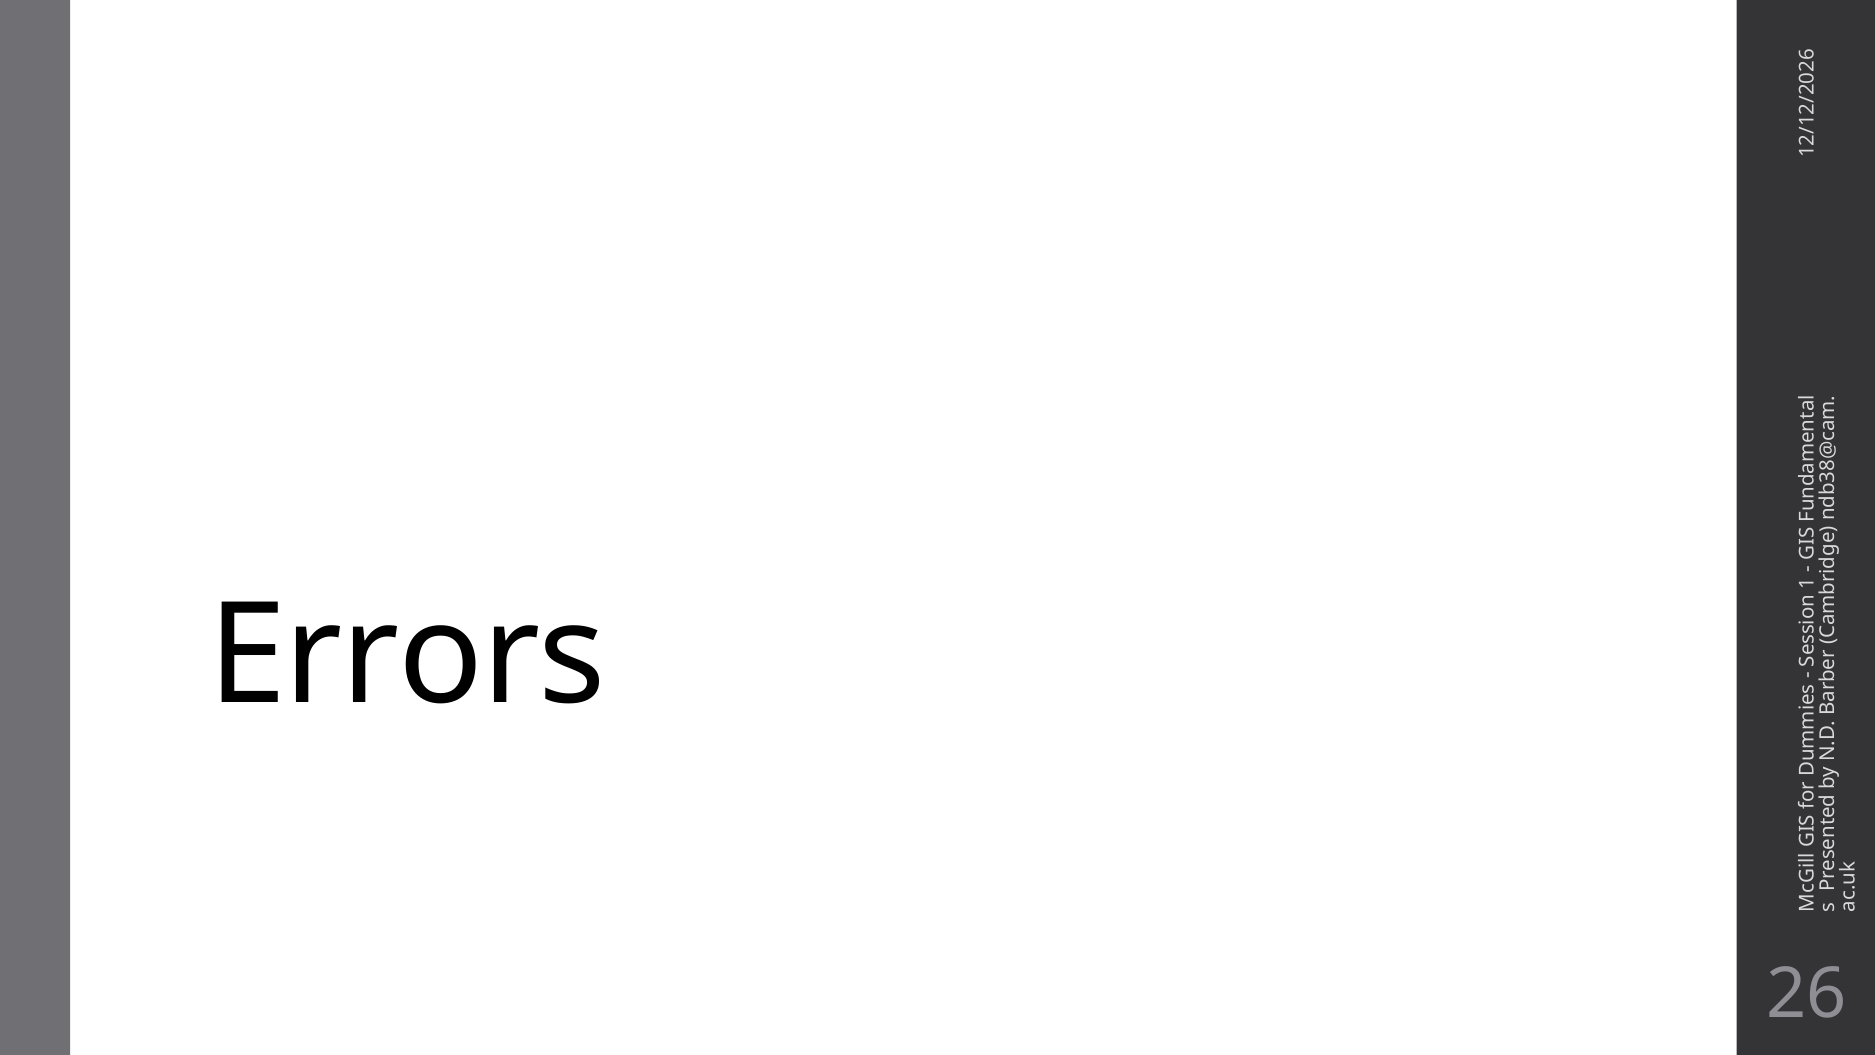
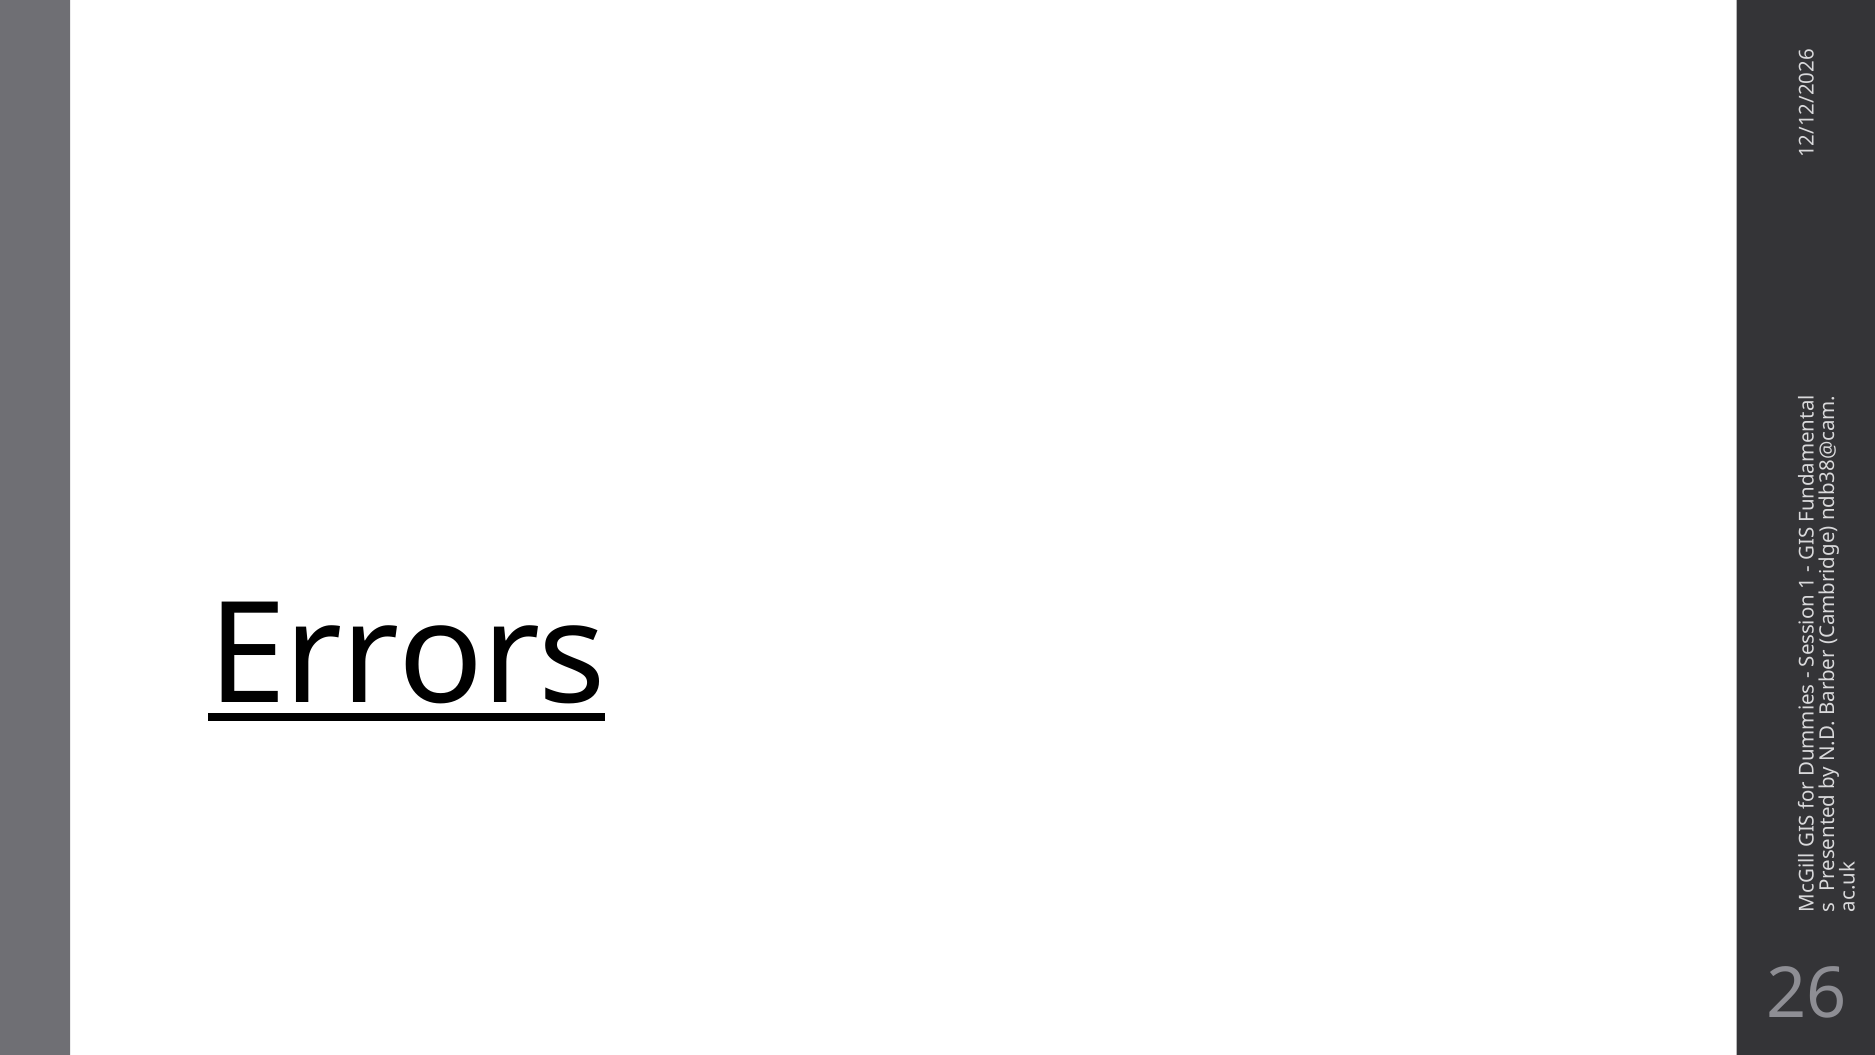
Errors underline: none -> present
